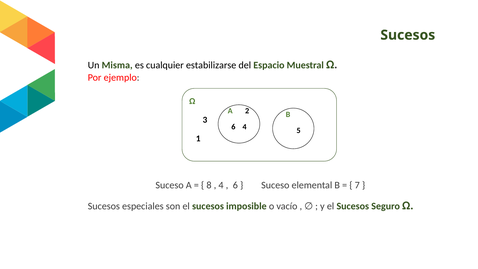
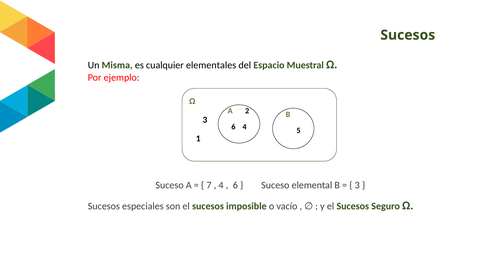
estabilizarse: estabilizarse -> elementales
8: 8 -> 7
7 at (357, 185): 7 -> 3
